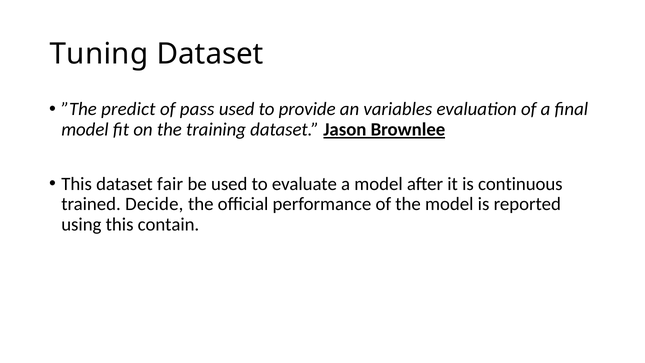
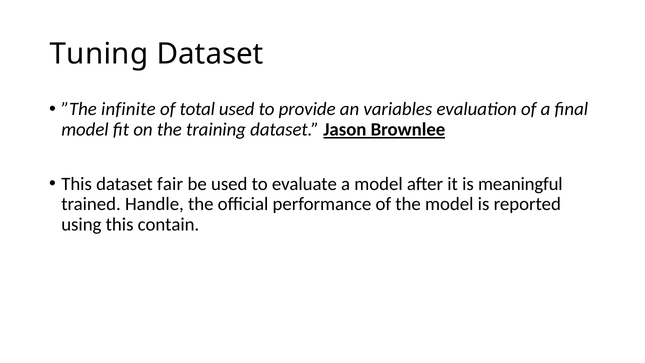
predict: predict -> infinite
pass: pass -> total
continuous: continuous -> meaningful
Decide: Decide -> Handle
